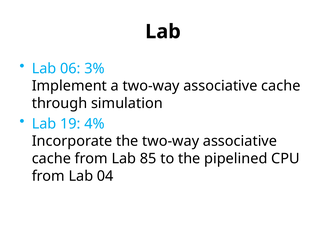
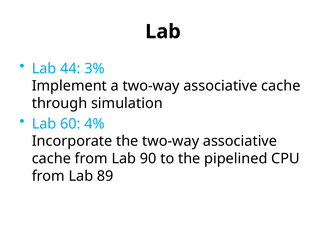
06: 06 -> 44
19: 19 -> 60
85: 85 -> 90
04: 04 -> 89
